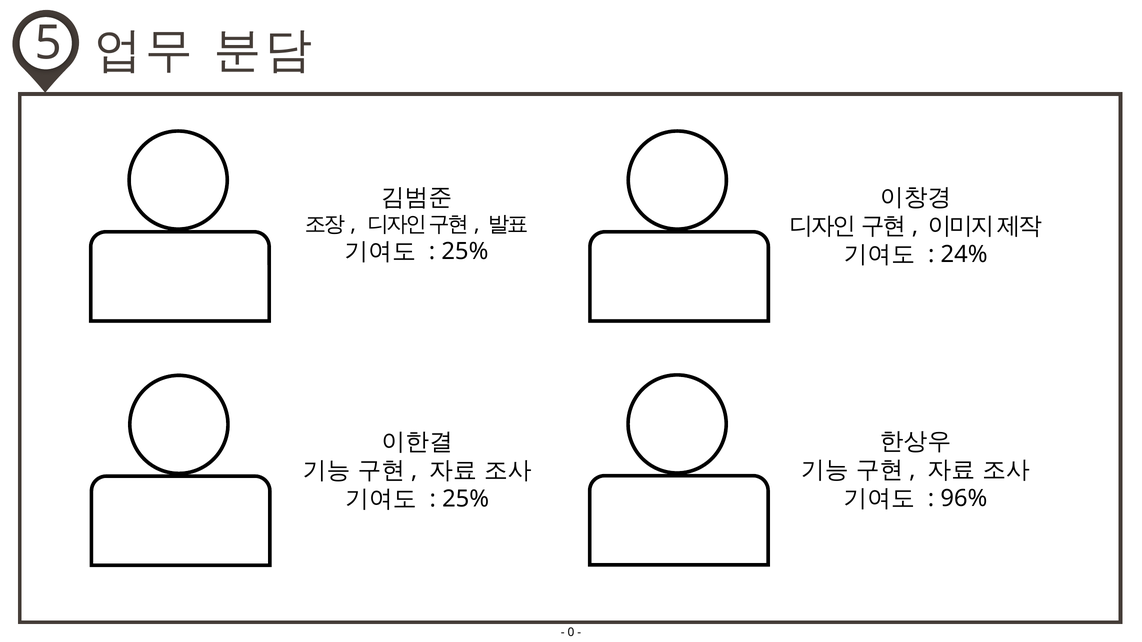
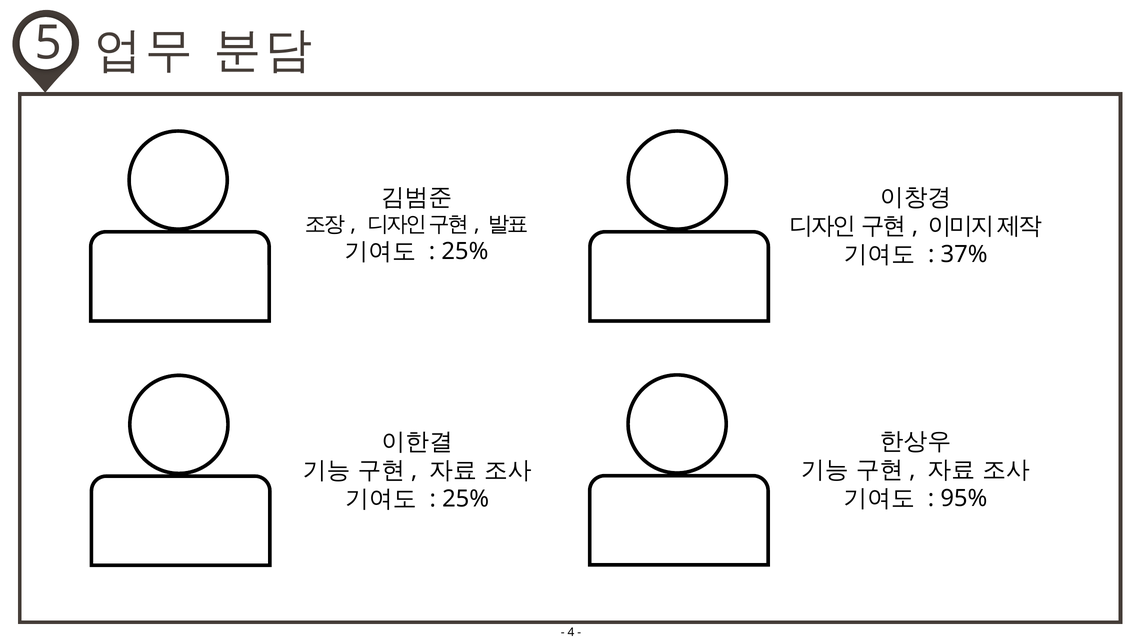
24%: 24% -> 37%
96%: 96% -> 95%
0: 0 -> 4
